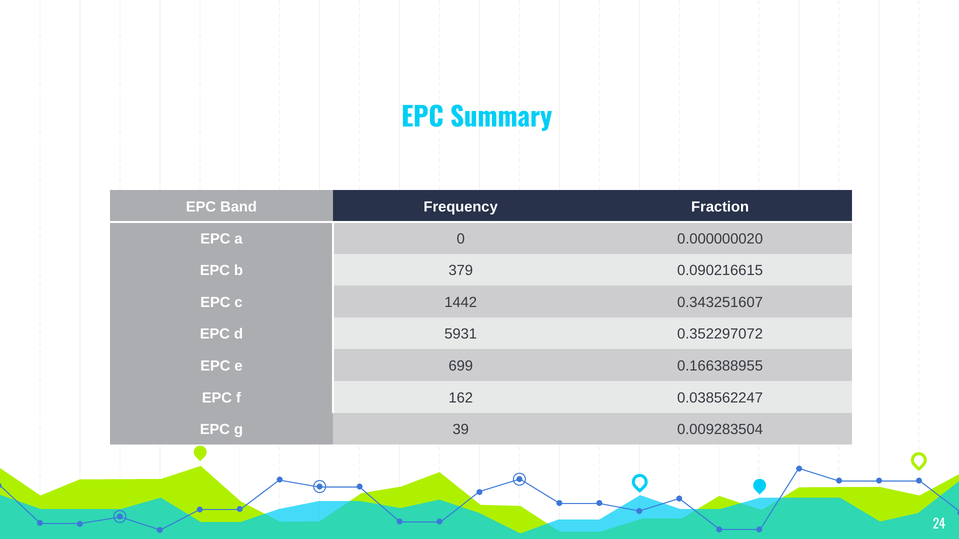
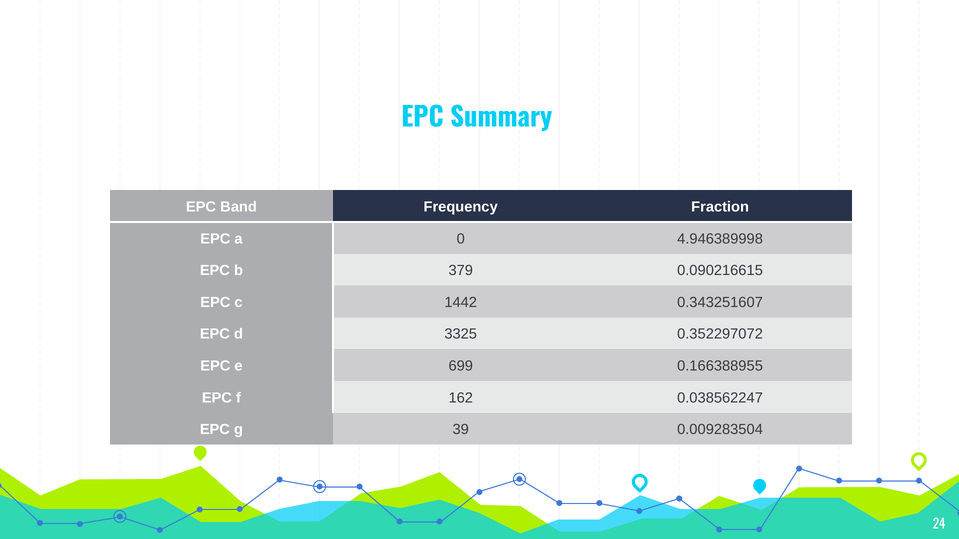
0.000000020: 0.000000020 -> 4.946389998
5931: 5931 -> 3325
